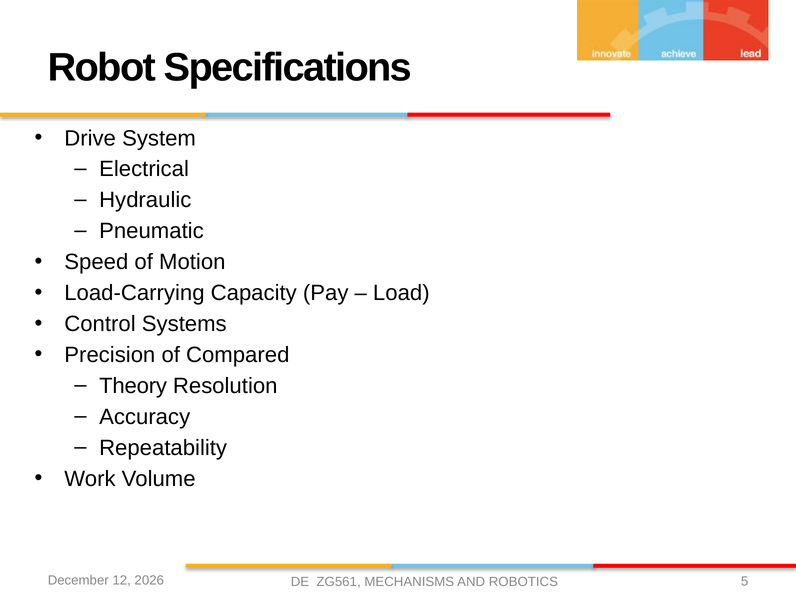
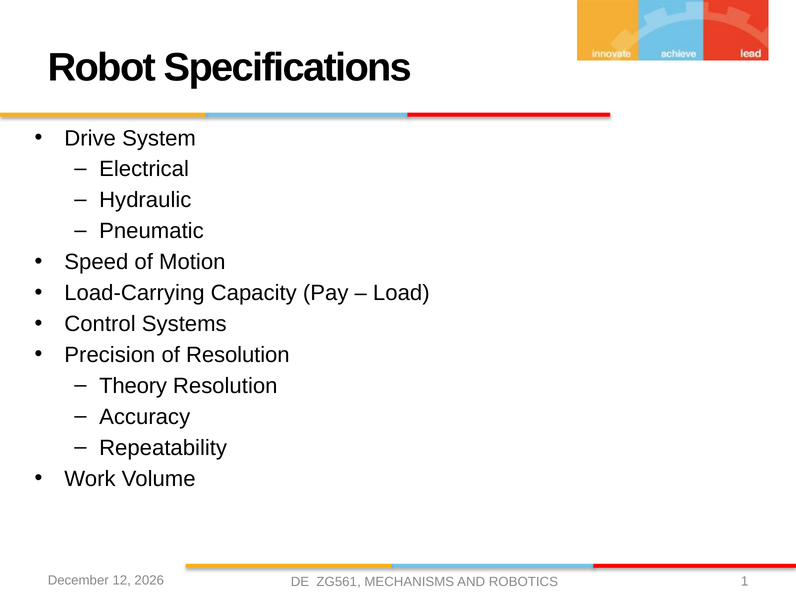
of Compared: Compared -> Resolution
5: 5 -> 1
